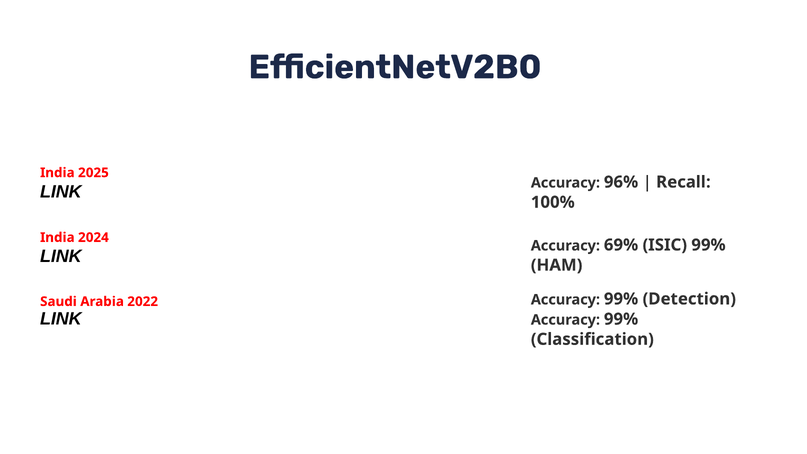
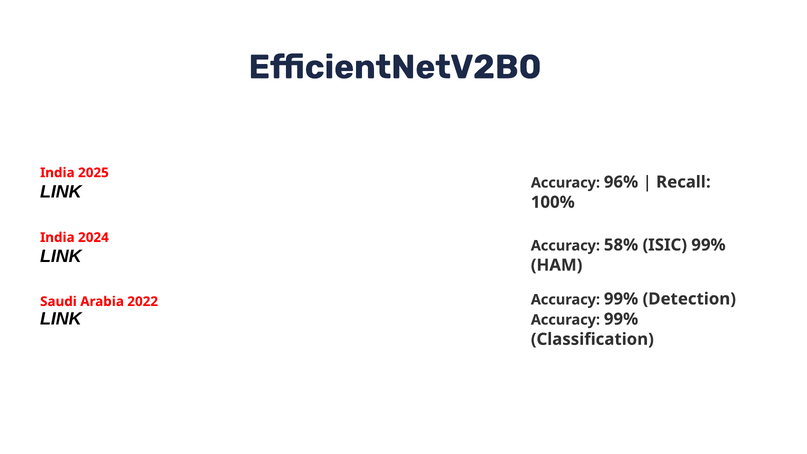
69%: 69% -> 58%
